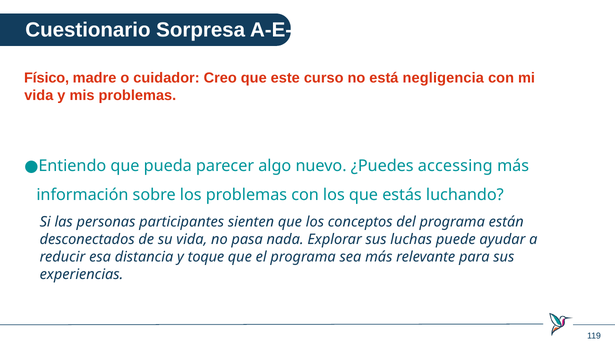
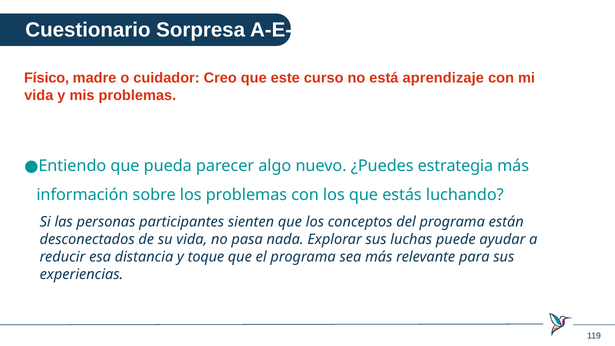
negligencia: negligencia -> aprendizaje
accessing: accessing -> estrategia
